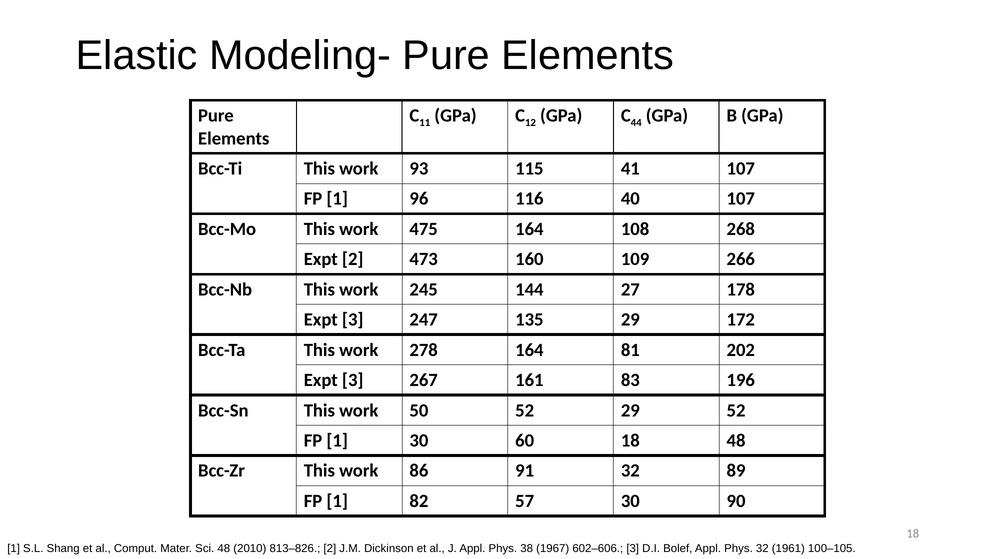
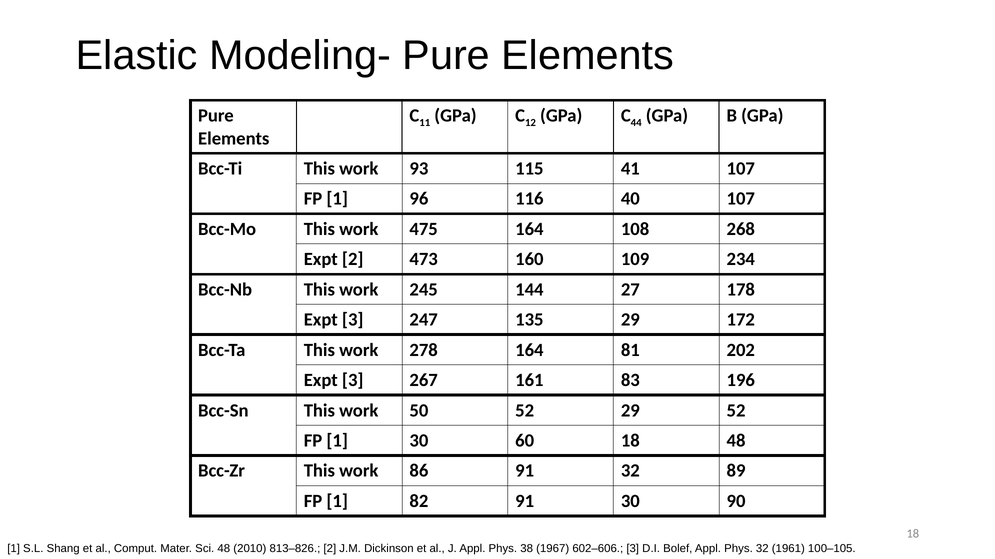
266: 266 -> 234
82 57: 57 -> 91
